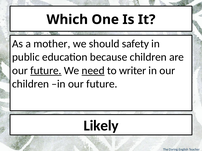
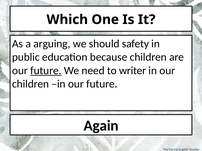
mother: mother -> arguing
need underline: present -> none
Likely: Likely -> Again
